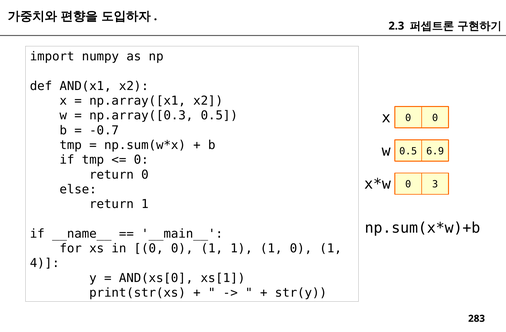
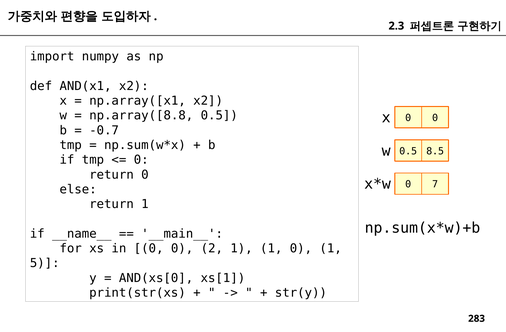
np.array([0.3: np.array([0.3 -> np.array([8.8
6.9: 6.9 -> 8.5
3: 3 -> 7
0 0 1: 1 -> 2
4: 4 -> 5
